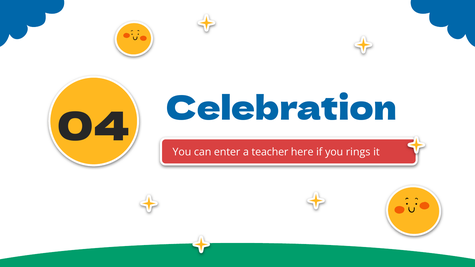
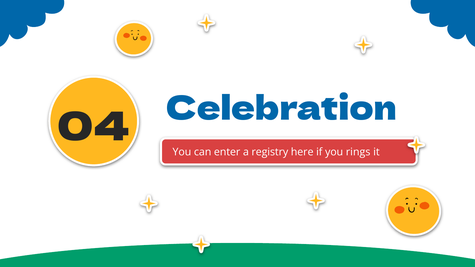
teacher: teacher -> registry
